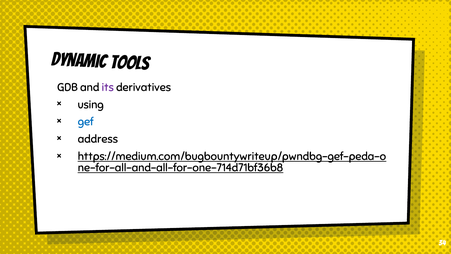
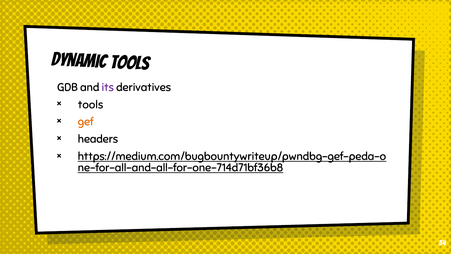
using at (91, 104): using -> tools
gef colour: blue -> orange
address: address -> headers
